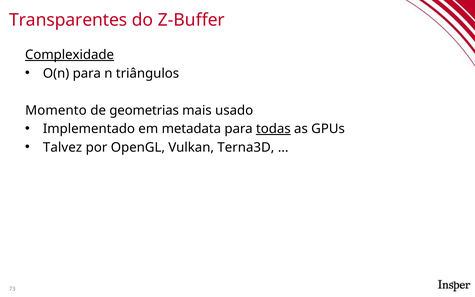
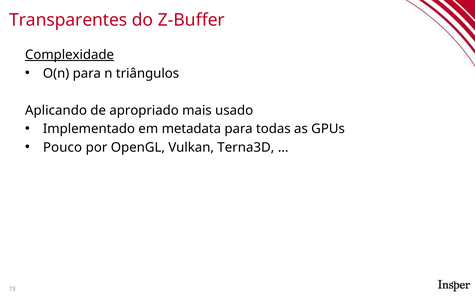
Momento: Momento -> Aplicando
geometrias: geometrias -> apropriado
todas underline: present -> none
Talvez: Talvez -> Pouco
